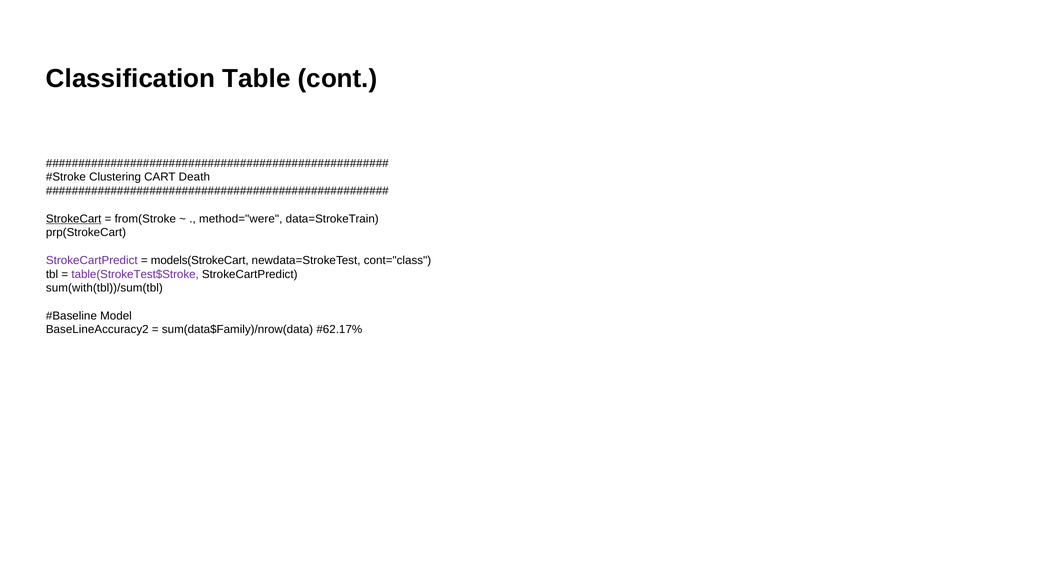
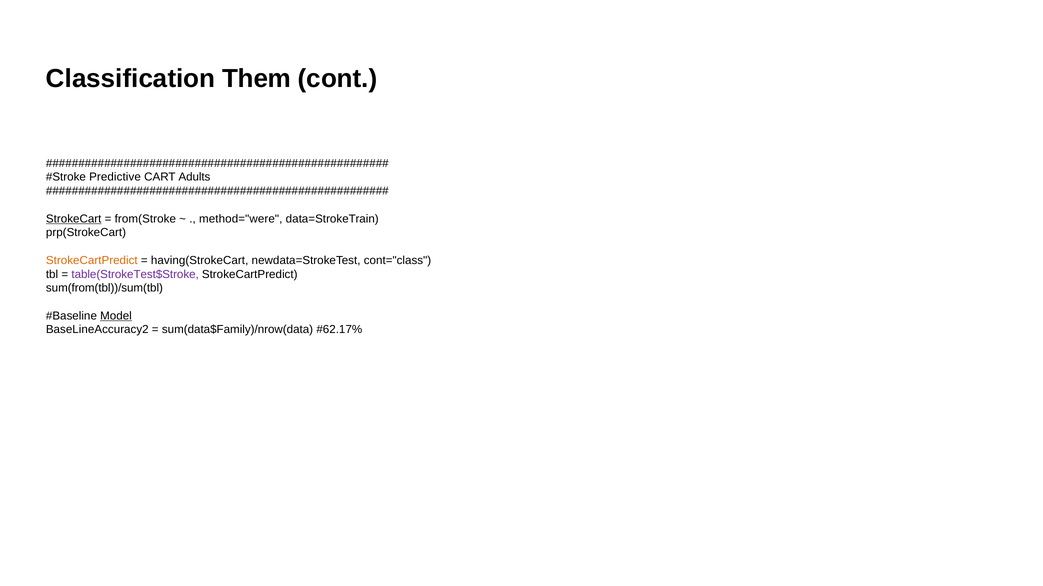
Table: Table -> Them
Clustering: Clustering -> Predictive
Death: Death -> Adults
StrokeCartPredict at (92, 261) colour: purple -> orange
models(StrokeCart: models(StrokeCart -> having(StrokeCart
sum(with(tbl))/sum(tbl: sum(with(tbl))/sum(tbl -> sum(from(tbl))/sum(tbl
Model underline: none -> present
